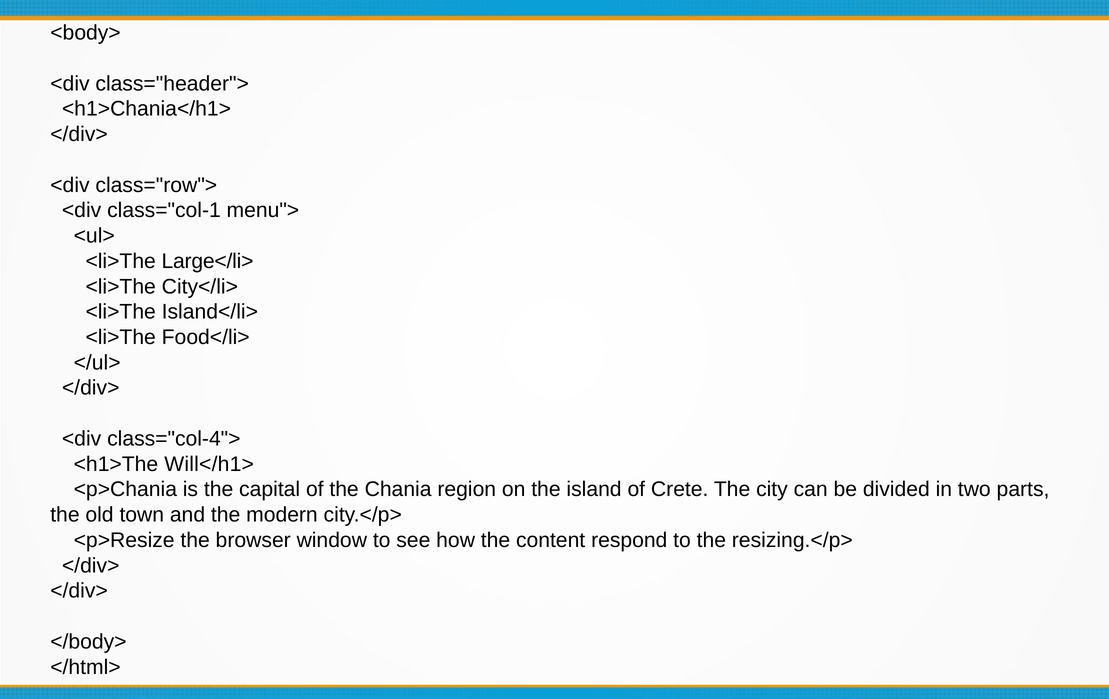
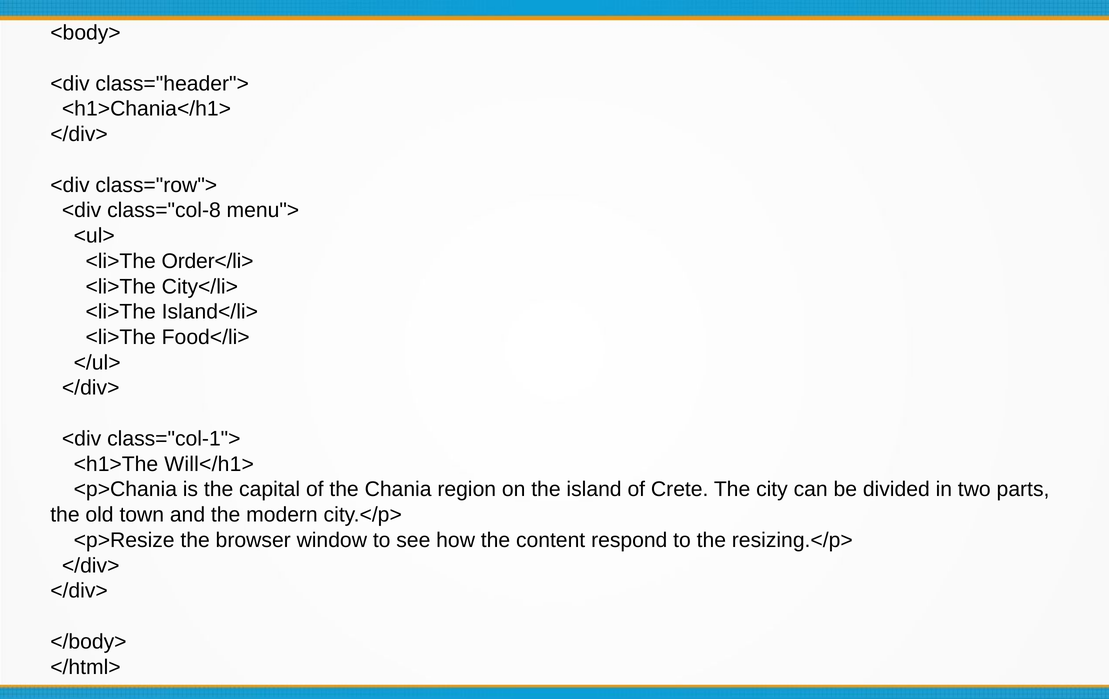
class="col-1: class="col-1 -> class="col-8
Large</li>: Large</li> -> Order</li>
class="col-4">: class="col-4"> -> class="col-1">
